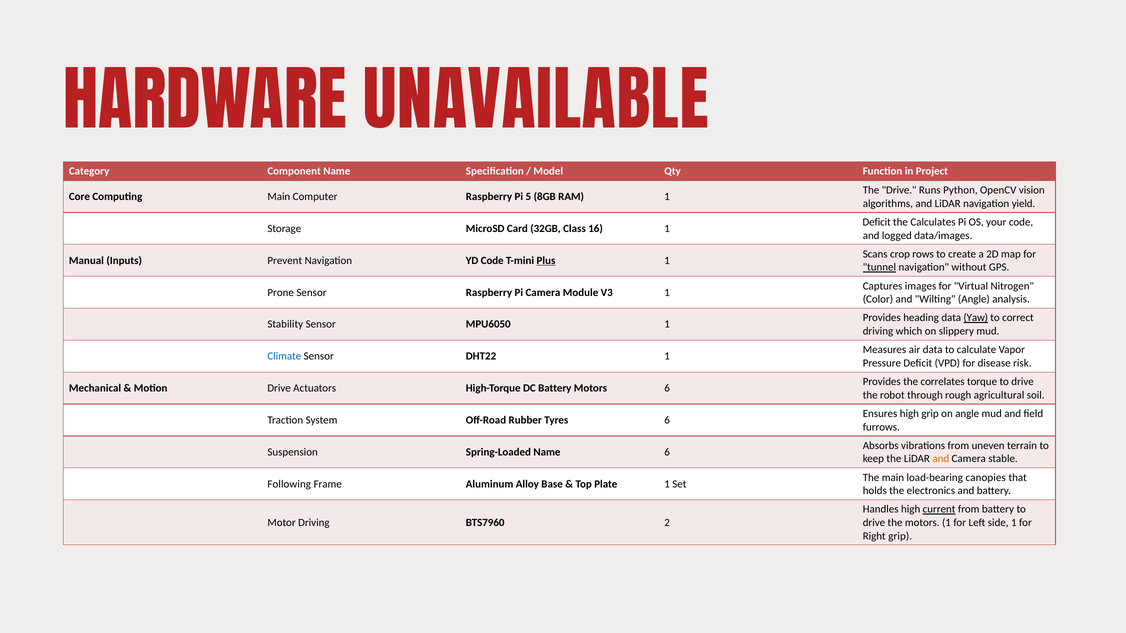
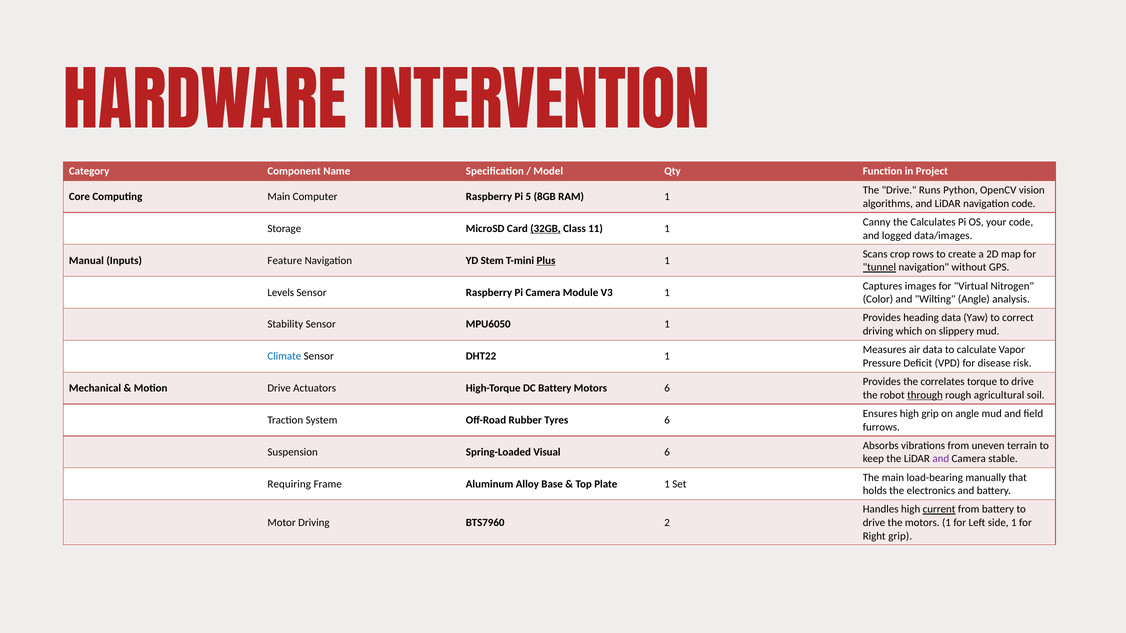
UNAVAILABLE: UNAVAILABLE -> INTERVENTION
navigation yield: yield -> code
Deficit at (877, 222): Deficit -> Canny
32GB underline: none -> present
16: 16 -> 11
Prevent: Prevent -> Feature
YD Code: Code -> Stem
Prone: Prone -> Levels
Yaw underline: present -> none
through underline: none -> present
Spring-Loaded Name: Name -> Visual
and at (941, 459) colour: orange -> purple
canopies: canopies -> manually
Following: Following -> Requiring
